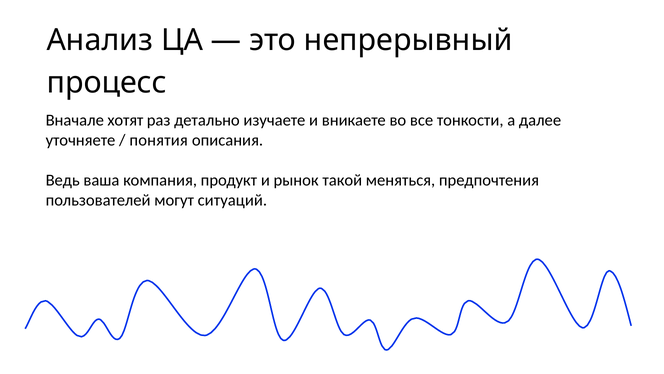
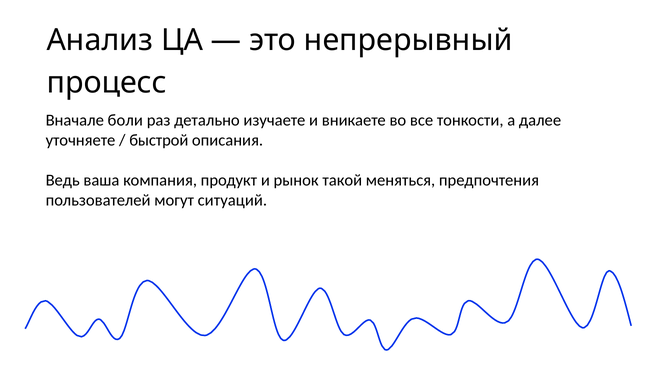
хотят: хотят -> боли
понятия: понятия -> быстрой
